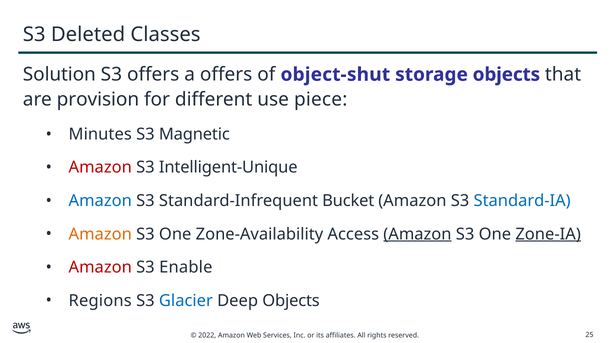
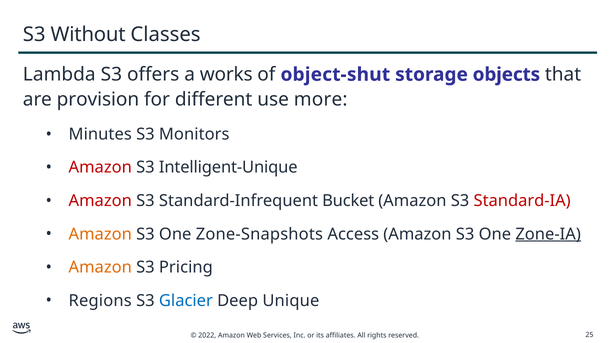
Deleted: Deleted -> Without
Solution: Solution -> Lambda
a offers: offers -> works
piece: piece -> more
Magnetic: Magnetic -> Monitors
Amazon at (100, 201) colour: blue -> red
Standard-IA colour: blue -> red
Zone-Availability: Zone-Availability -> Zone-Snapshots
Amazon at (417, 234) underline: present -> none
Amazon at (100, 267) colour: red -> orange
Enable: Enable -> Pricing
Deep Objects: Objects -> Unique
